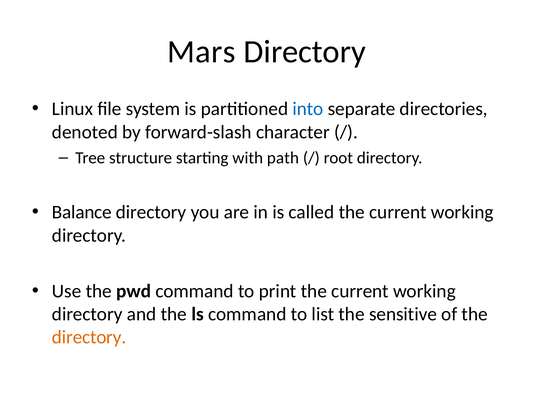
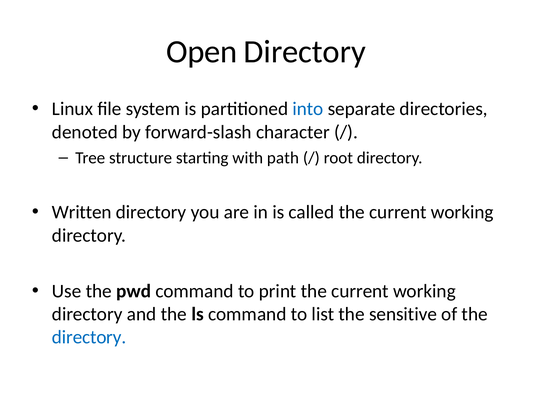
Mars: Mars -> Open
Balance: Balance -> Written
directory at (89, 337) colour: orange -> blue
